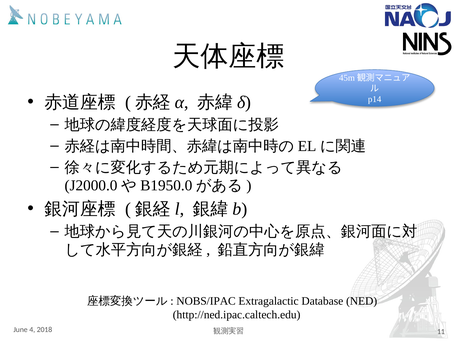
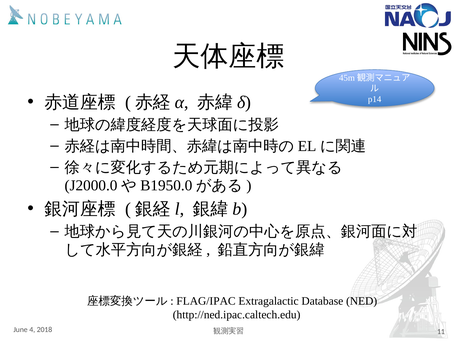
NOBS/IPAC: NOBS/IPAC -> FLAG/IPAC
